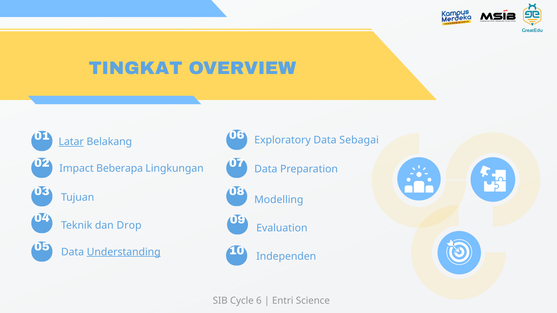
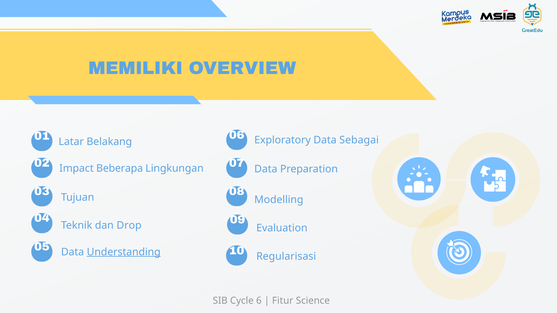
TINGKAT: TINGKAT -> MEMILIKI
Latar underline: present -> none
Independen: Independen -> Regularisasi
Entri: Entri -> Fitur
